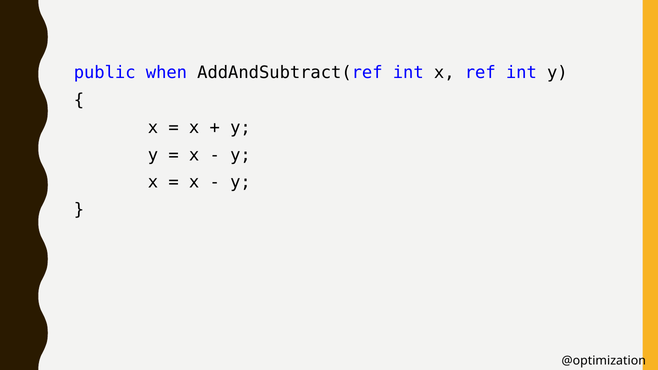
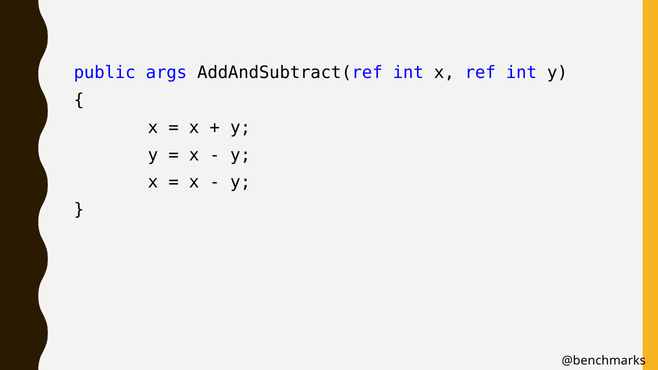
when: when -> args
@optimization: @optimization -> @benchmarks
